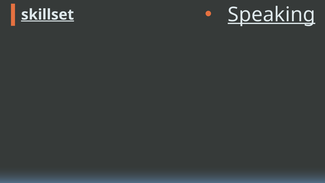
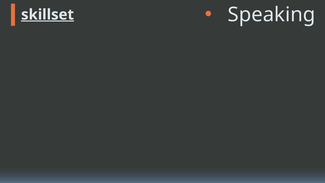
Speaking underline: present -> none
